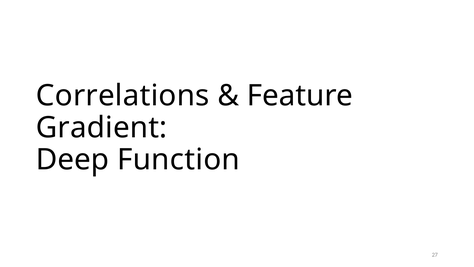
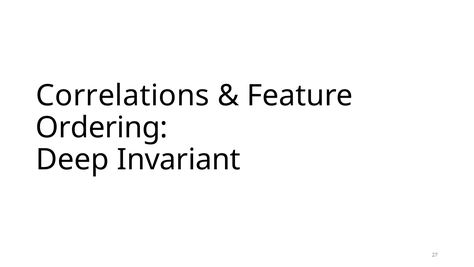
Gradient: Gradient -> Ordering
Function: Function -> Invariant
